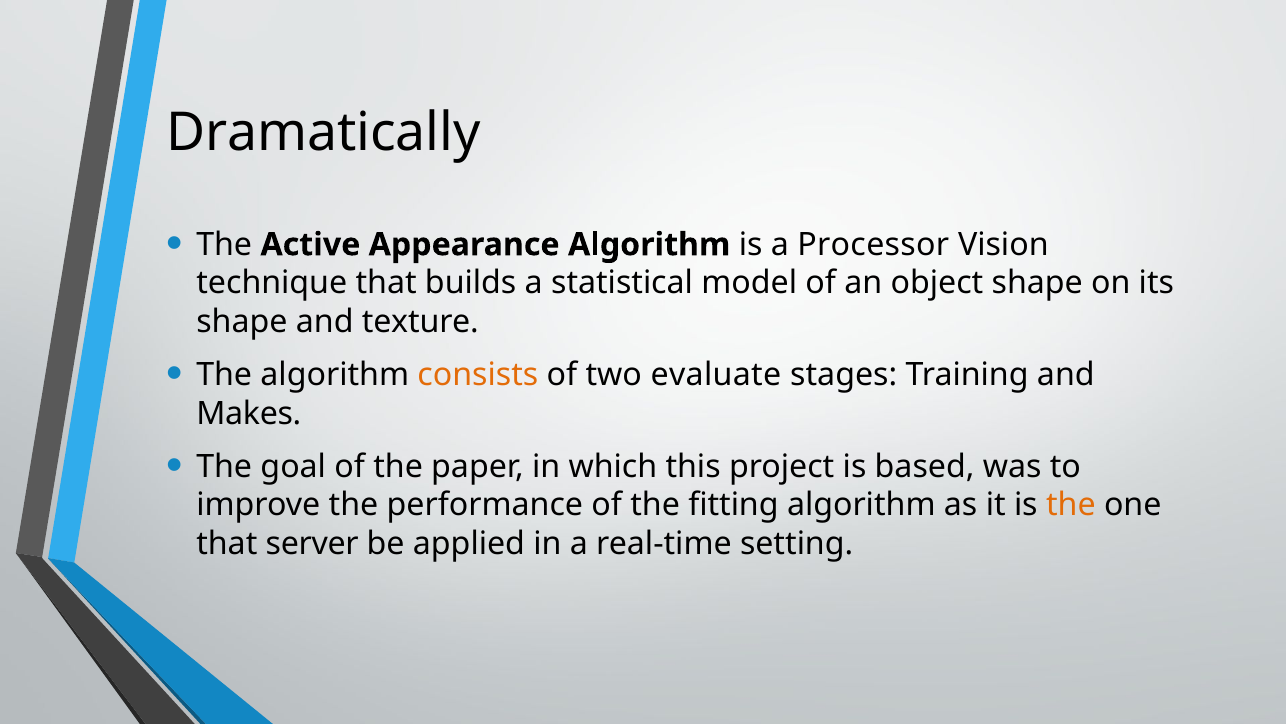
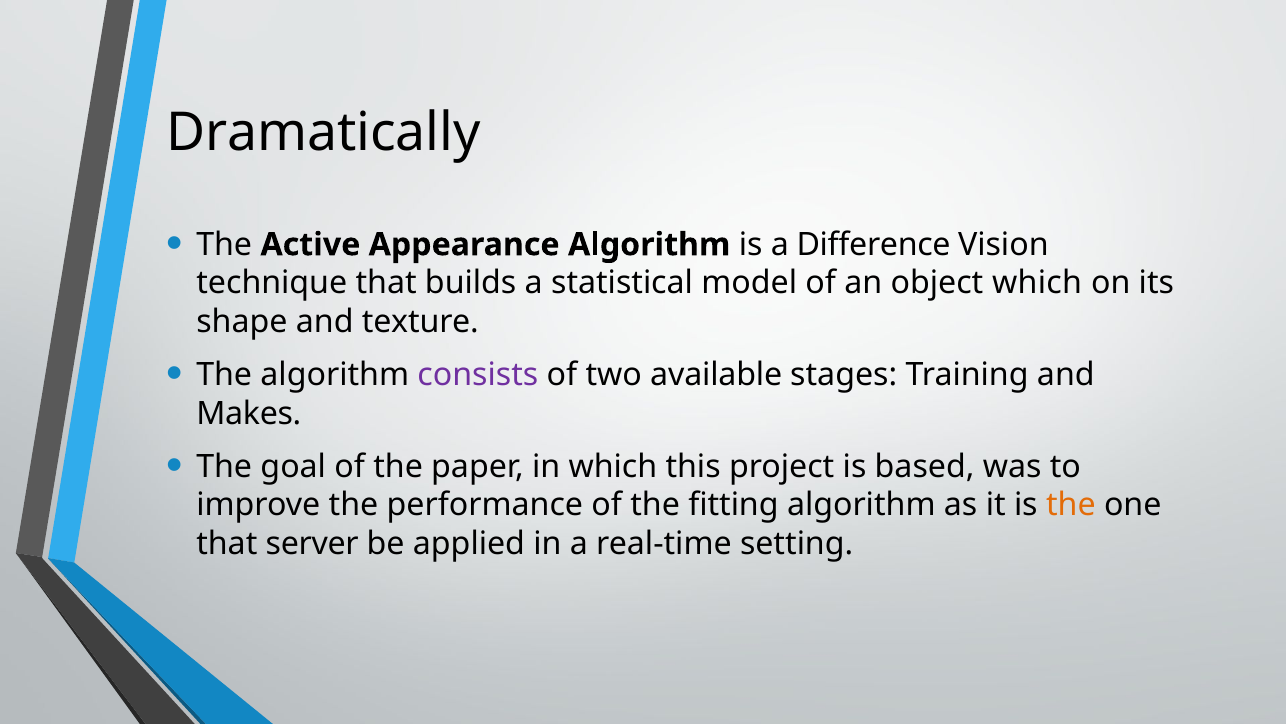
Processor: Processor -> Difference
object shape: shape -> which
consists colour: orange -> purple
evaluate: evaluate -> available
